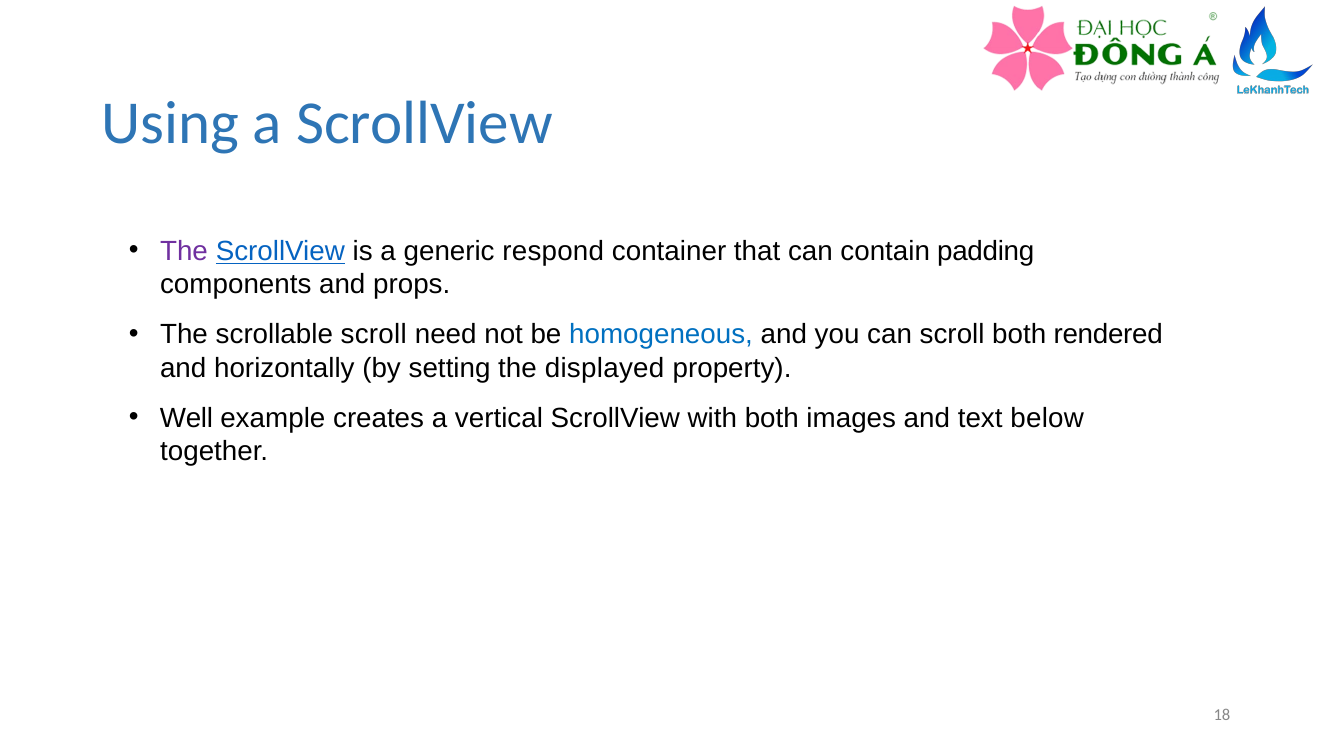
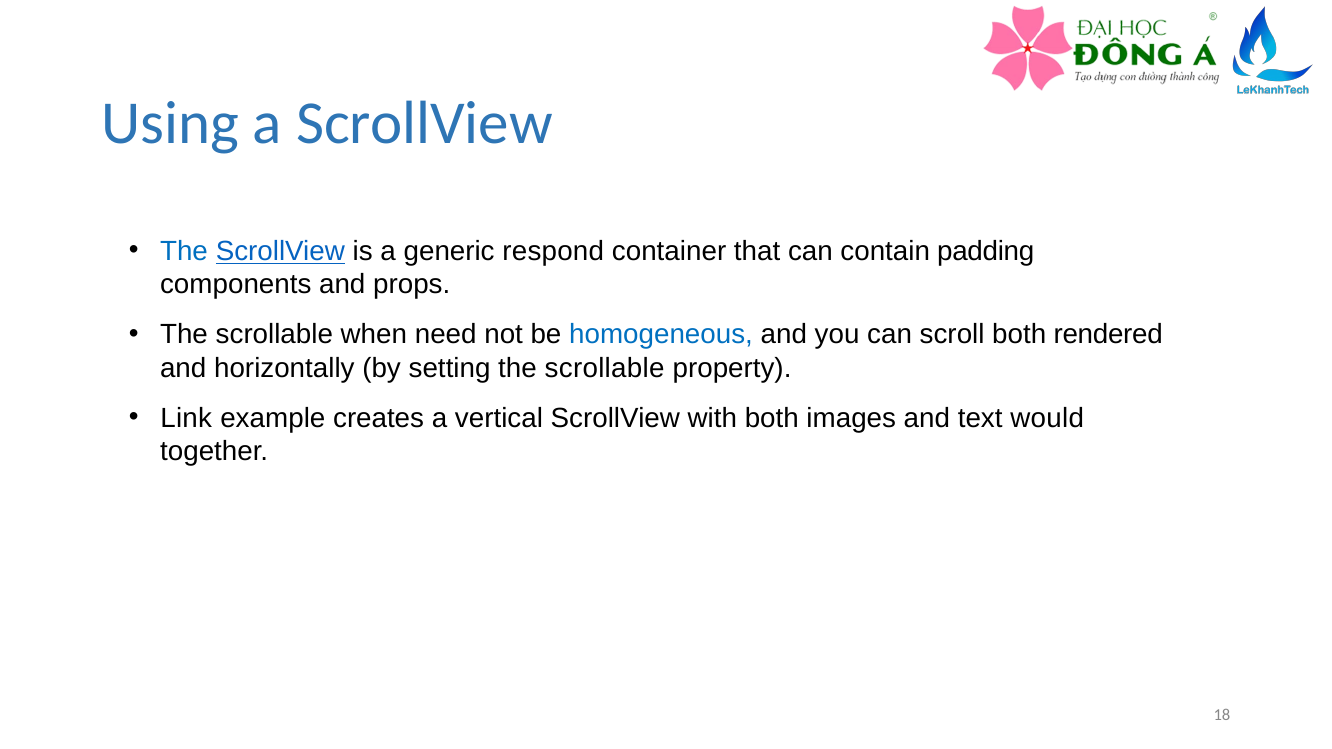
The at (184, 251) colour: purple -> blue
scrollable scroll: scroll -> when
setting the displayed: displayed -> scrollable
Well: Well -> Link
below: below -> would
